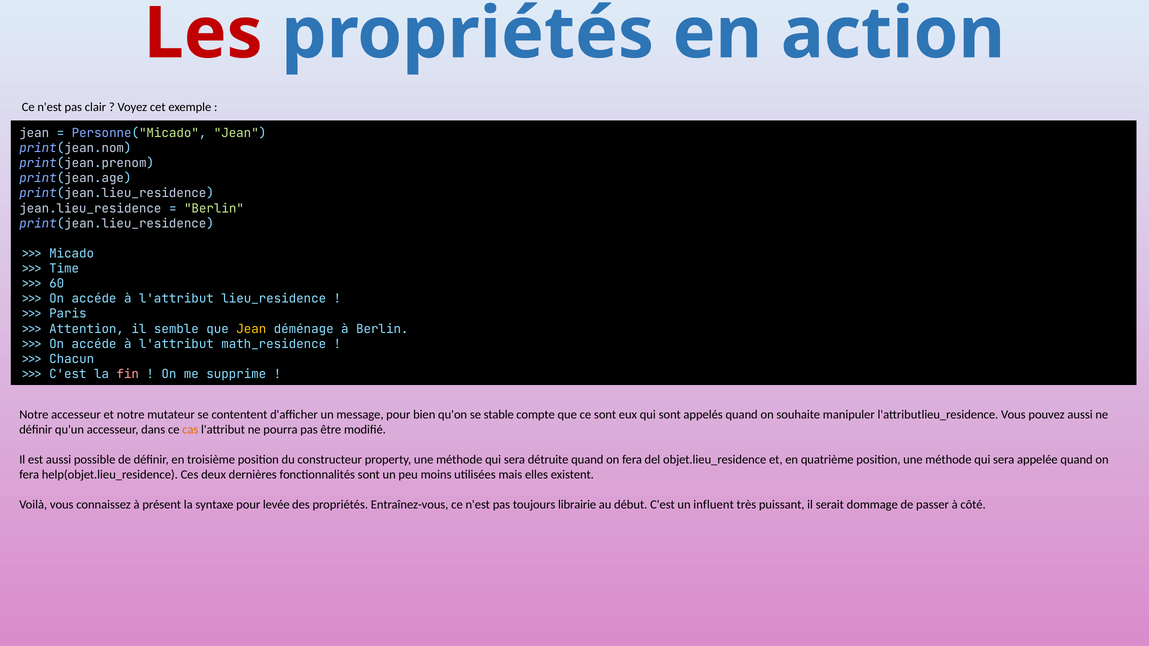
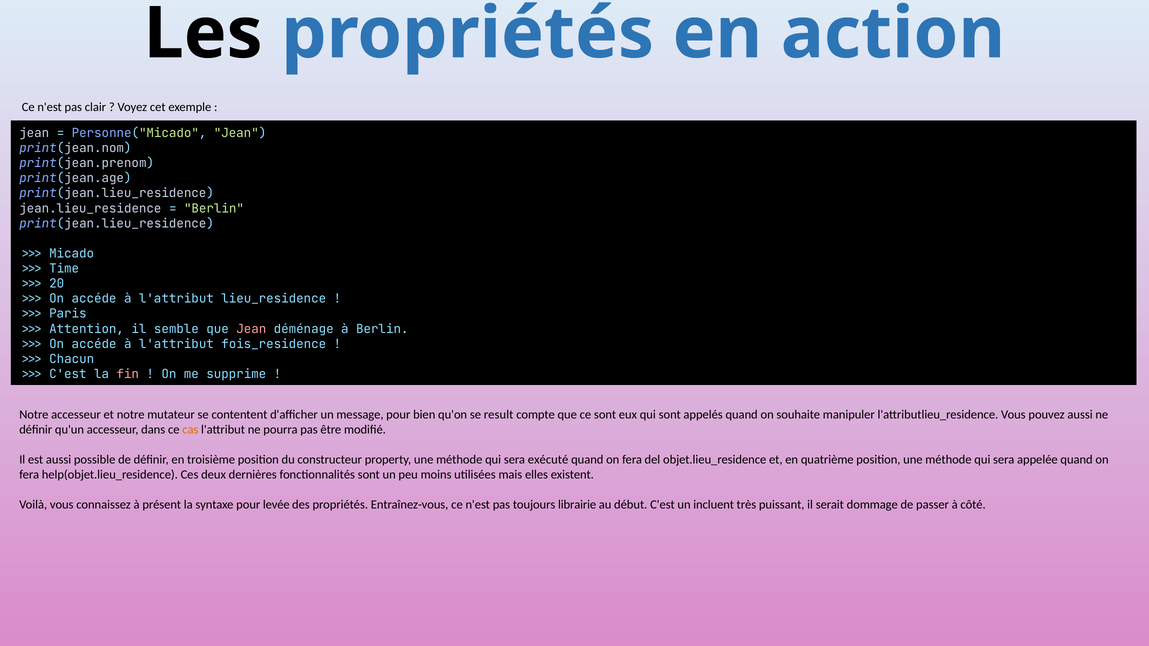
Les colour: red -> black
60: 60 -> 20
Jean at (251, 329) colour: yellow -> pink
math_residence: math_residence -> fois_residence
stable: stable -> result
détruite: détruite -> exécuté
influent: influent -> incluent
